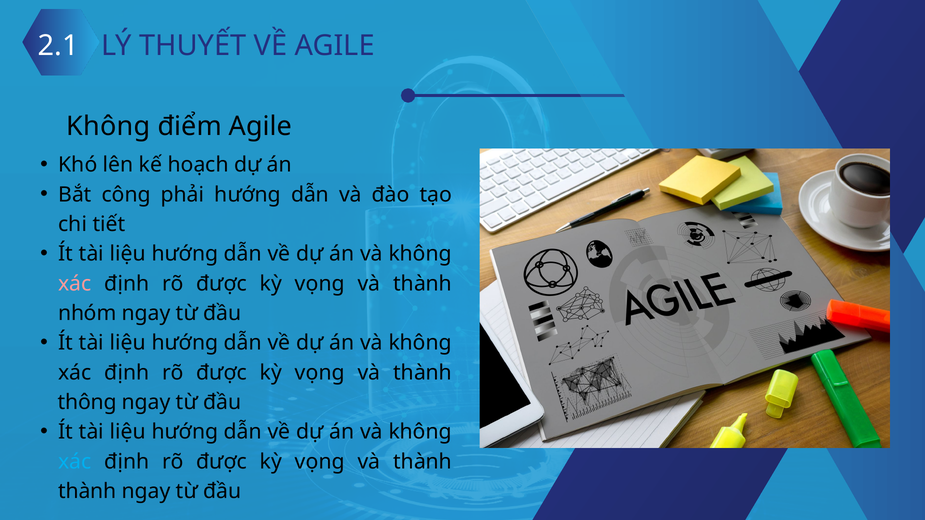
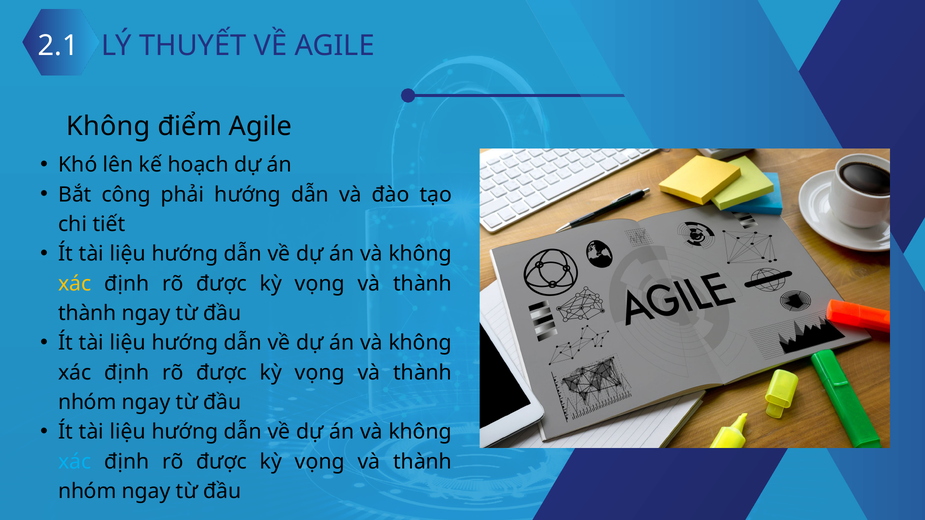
xác at (75, 284) colour: pink -> yellow
nhóm at (87, 313): nhóm -> thành
thông at (87, 402): thông -> nhóm
thành at (87, 492): thành -> nhóm
